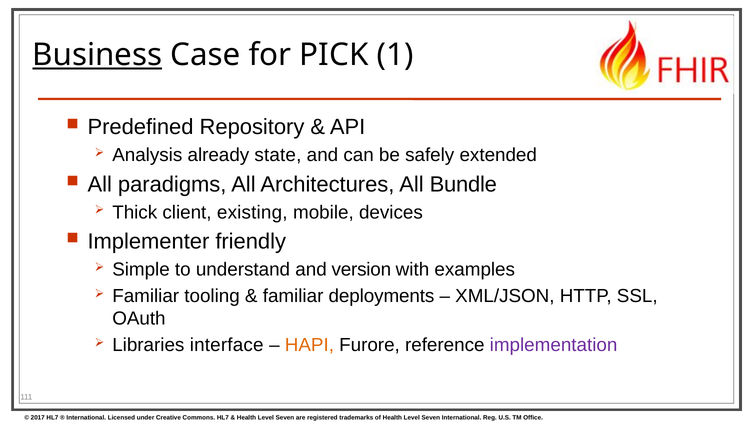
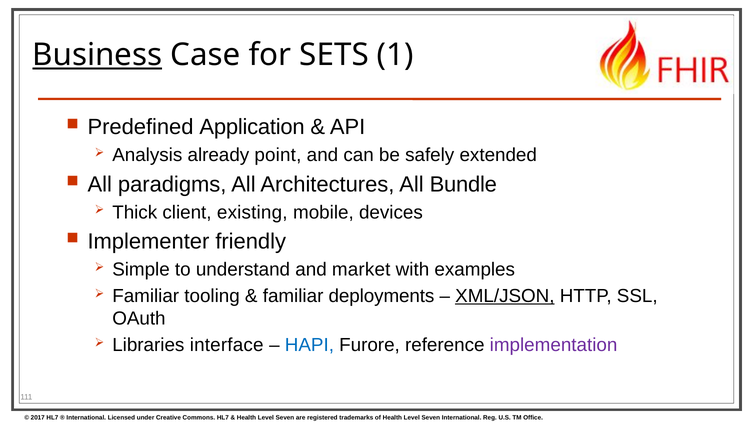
PICK: PICK -> SETS
Repository: Repository -> Application
state: state -> point
version: version -> market
XML/JSON underline: none -> present
HAPI colour: orange -> blue
